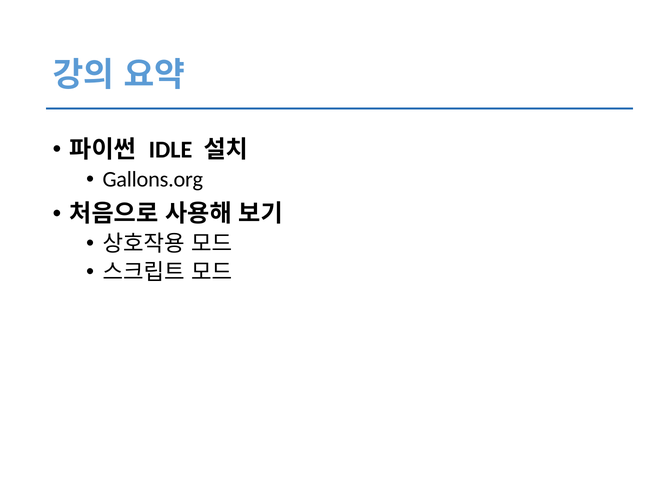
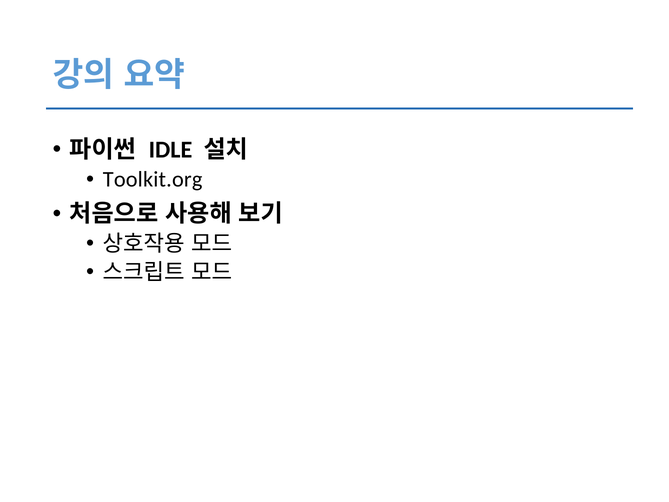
Gallons.org: Gallons.org -> Toolkit.org
